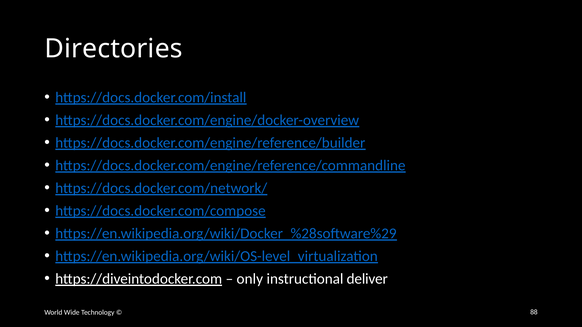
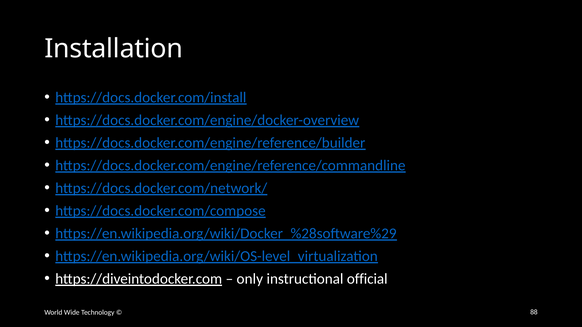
Directories: Directories -> Installation
deliver: deliver -> official
